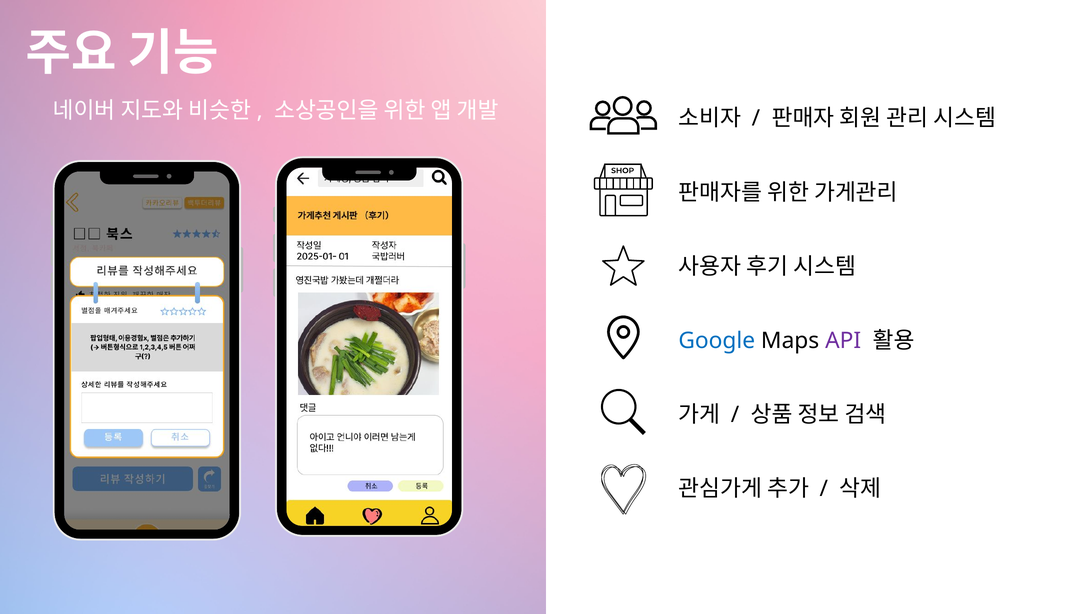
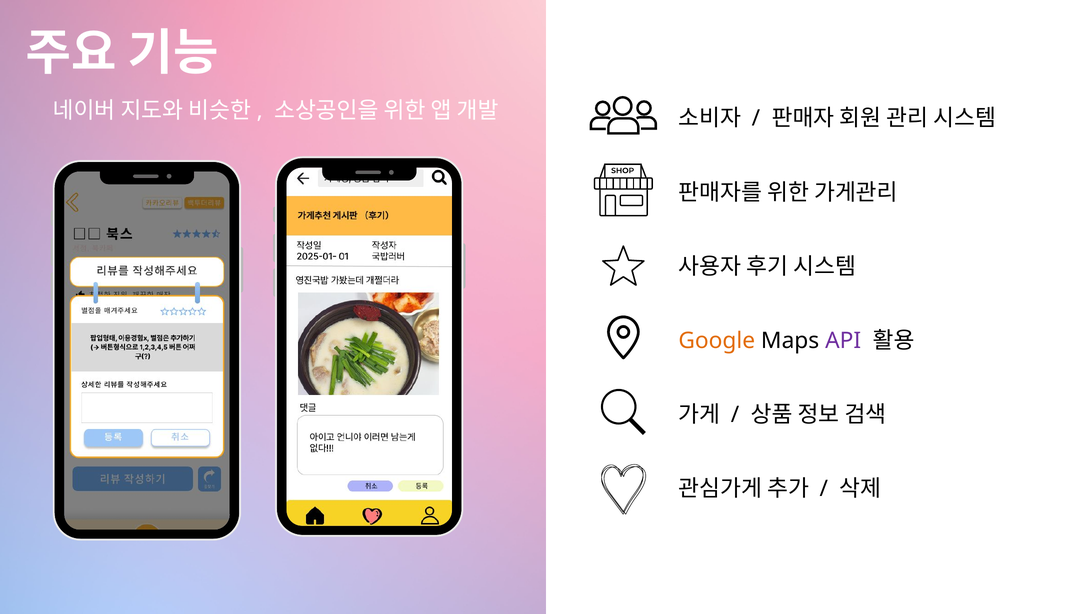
Google colour: blue -> orange
